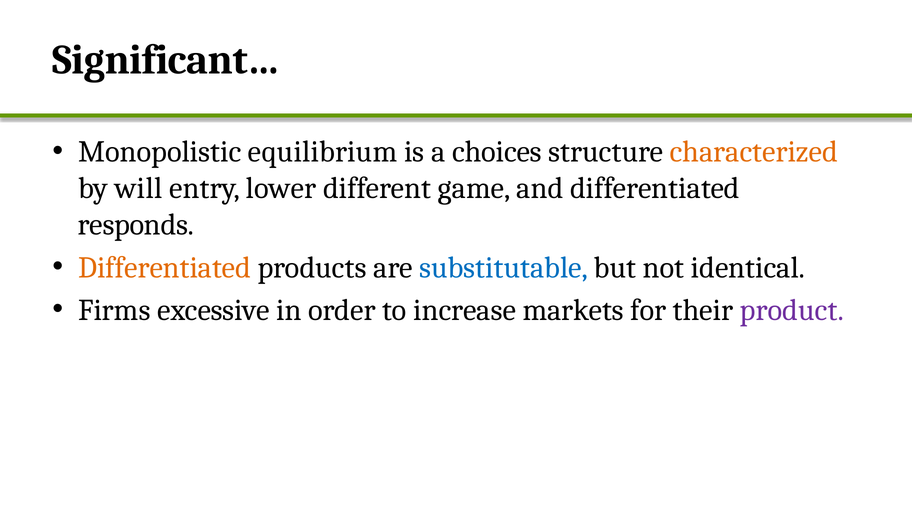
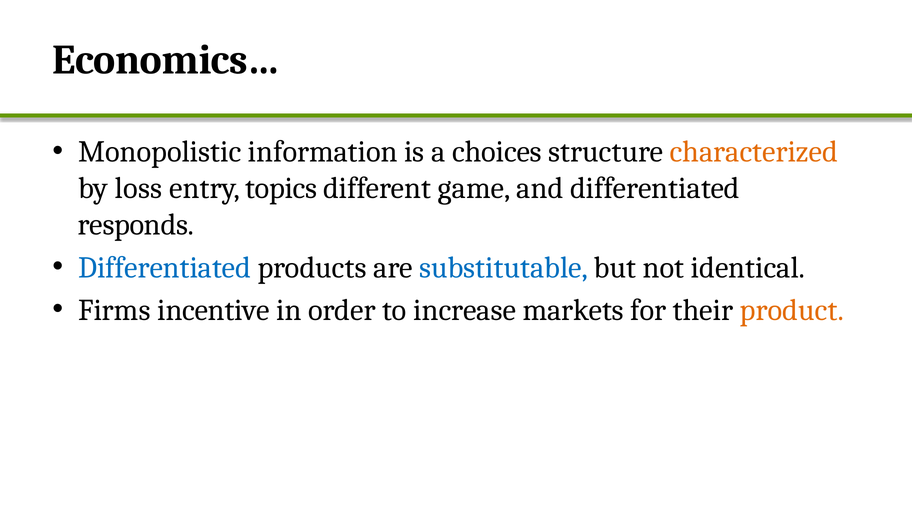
Significant…: Significant… -> Economics…
equilibrium: equilibrium -> information
will: will -> loss
lower: lower -> topics
Differentiated at (165, 267) colour: orange -> blue
excessive: excessive -> incentive
product colour: purple -> orange
